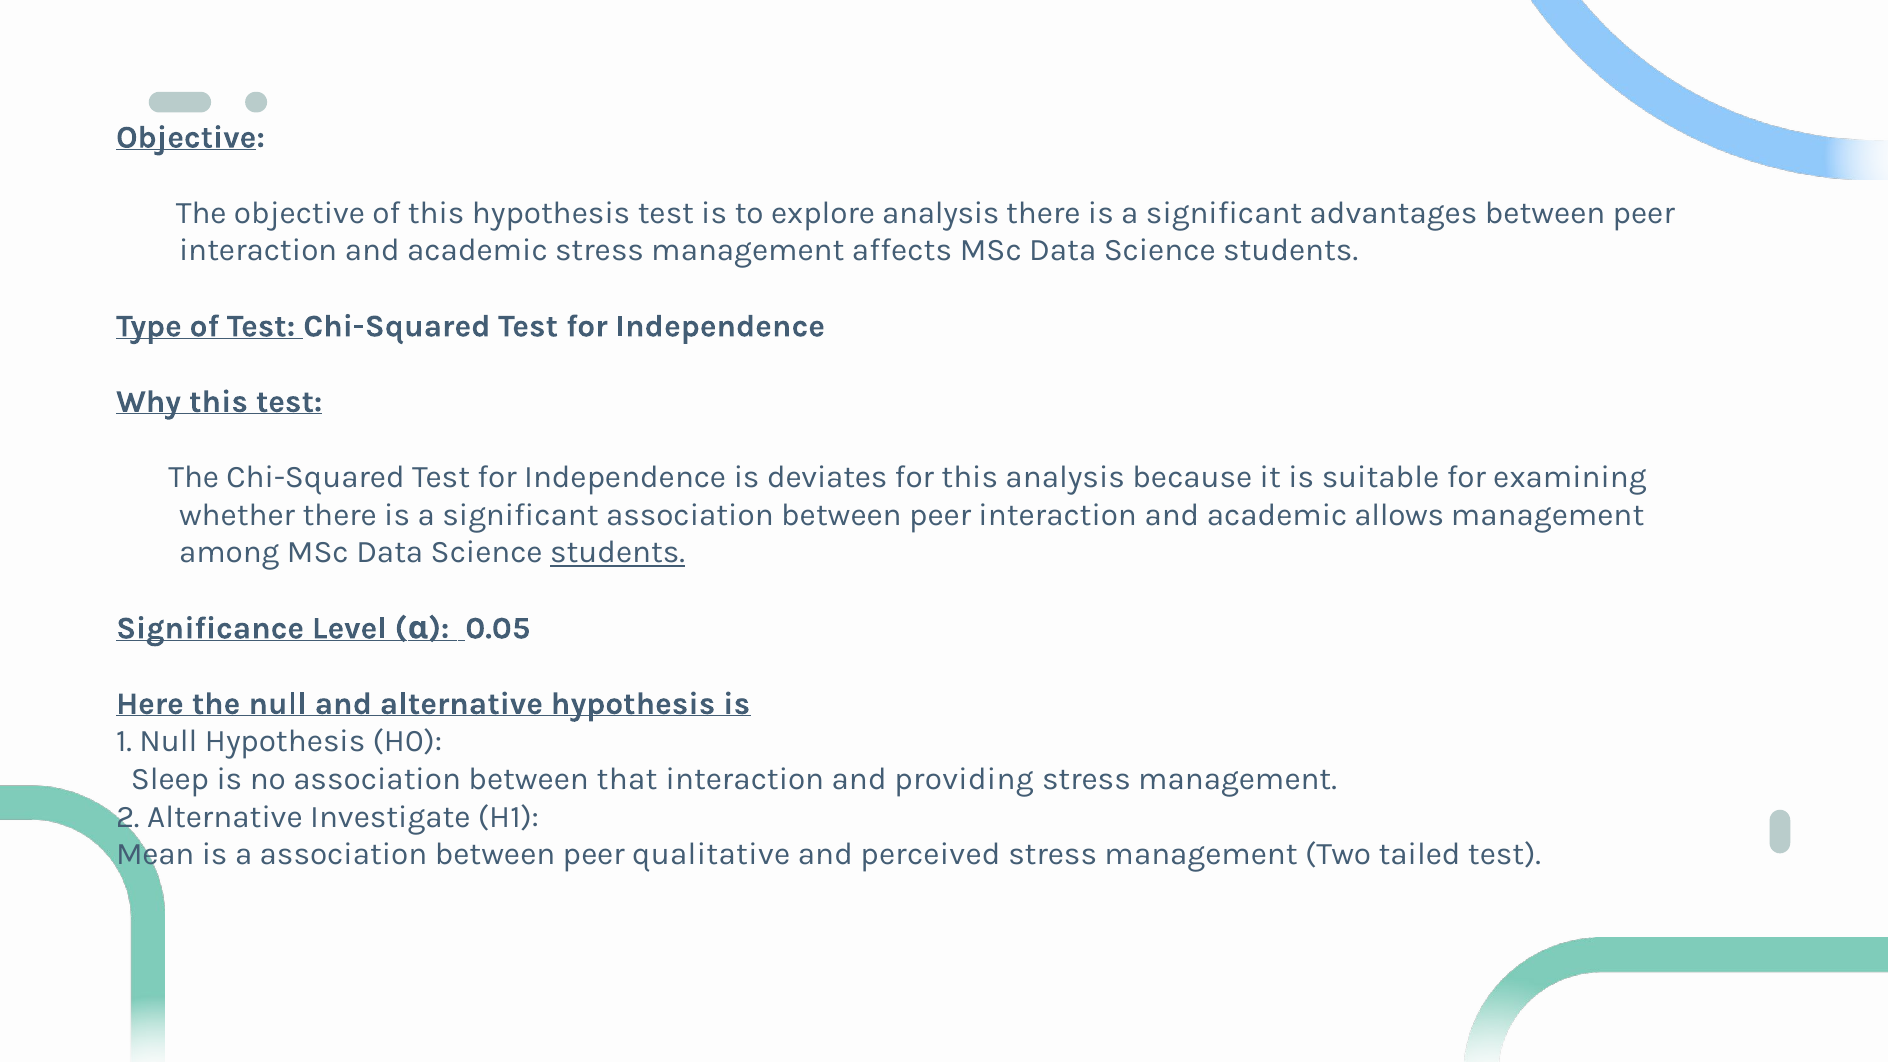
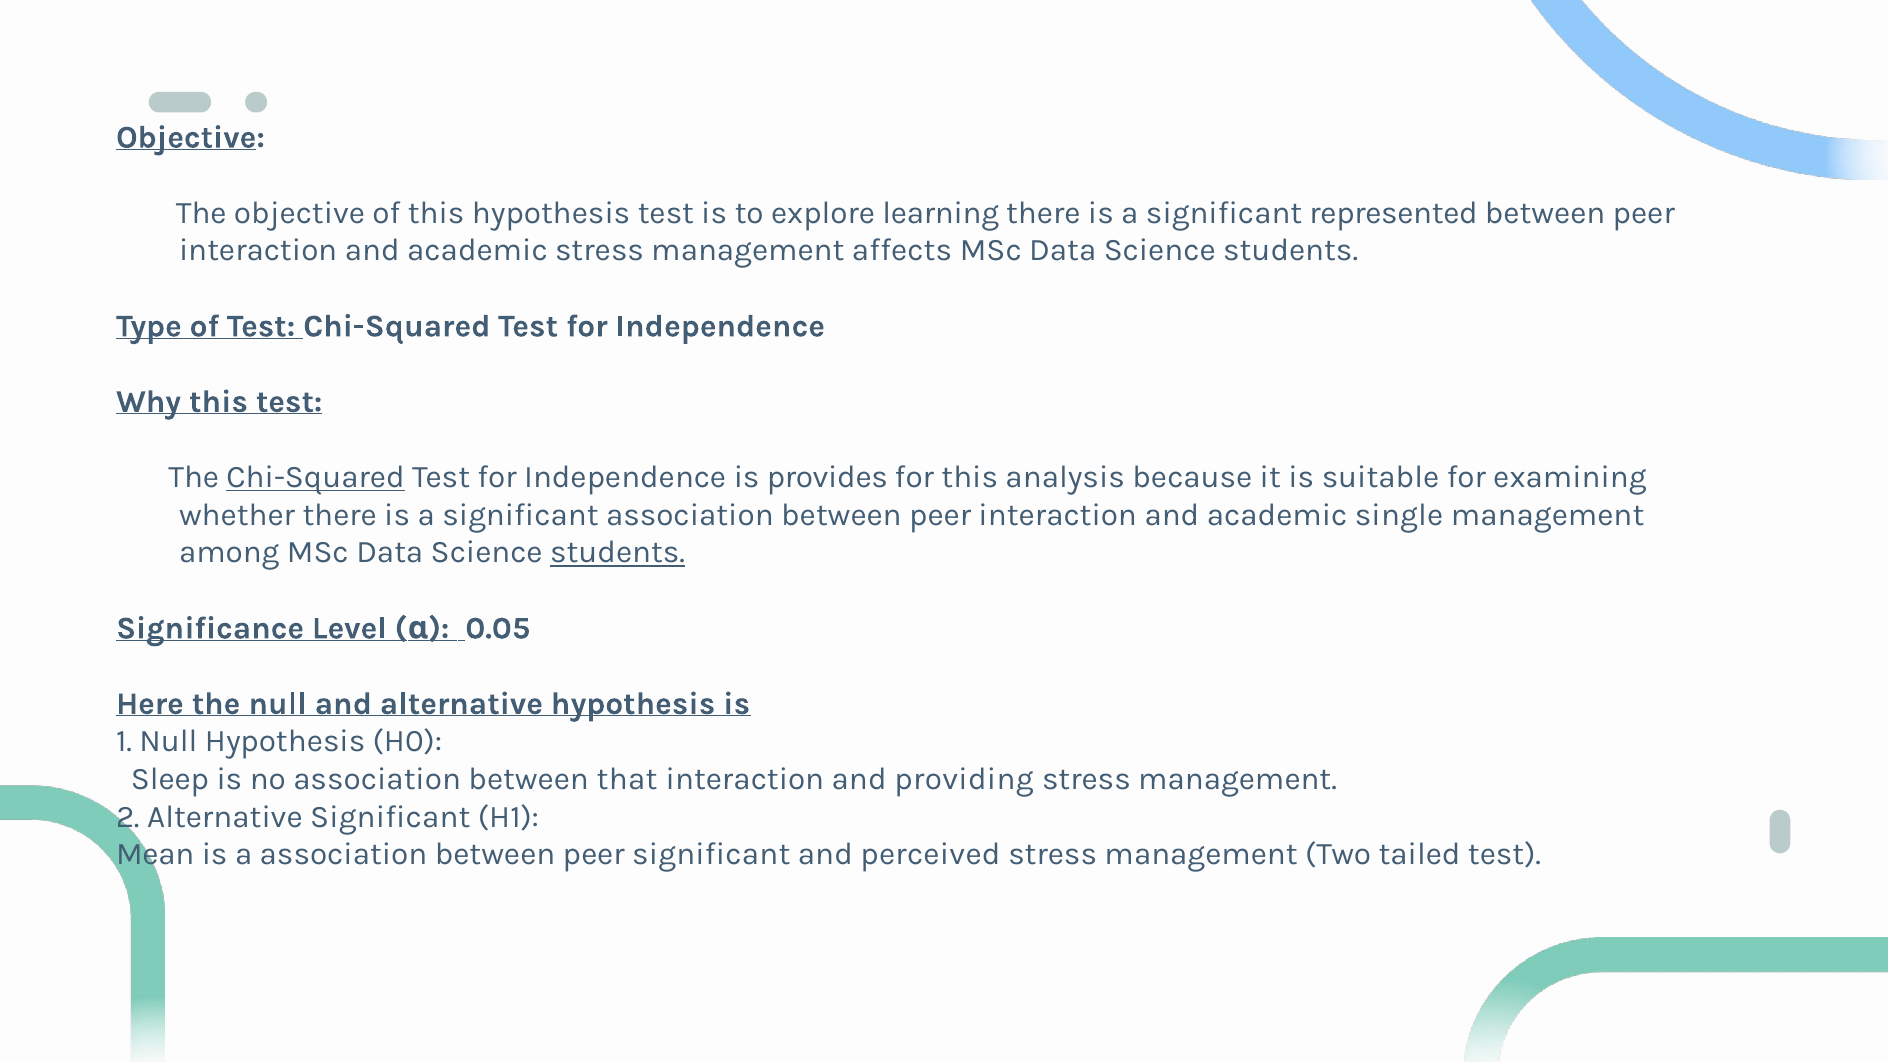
explore analysis: analysis -> learning
advantages: advantages -> represented
Chi-Squared at (316, 477) underline: none -> present
deviates: deviates -> provides
allows: allows -> single
Alternative Investigate: Investigate -> Significant
peer qualitative: qualitative -> significant
